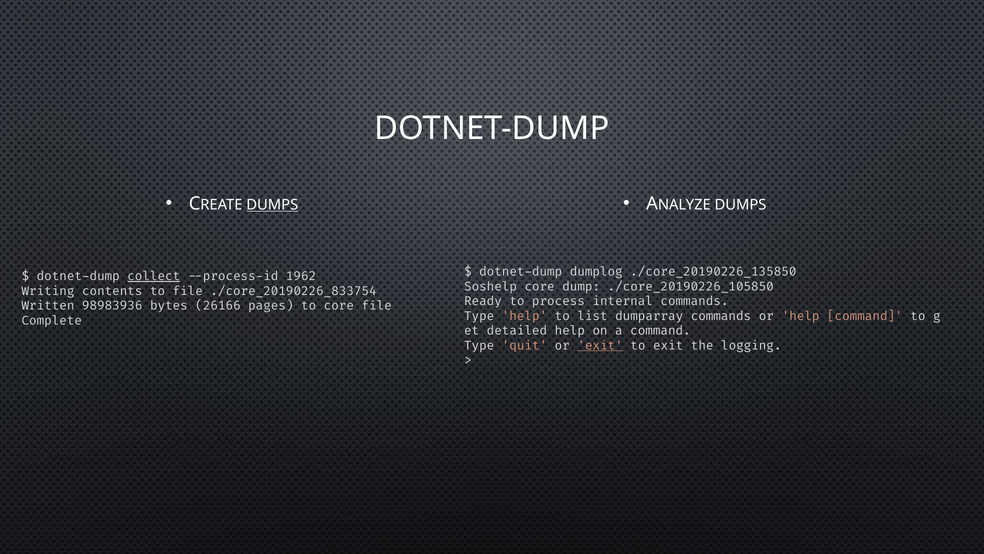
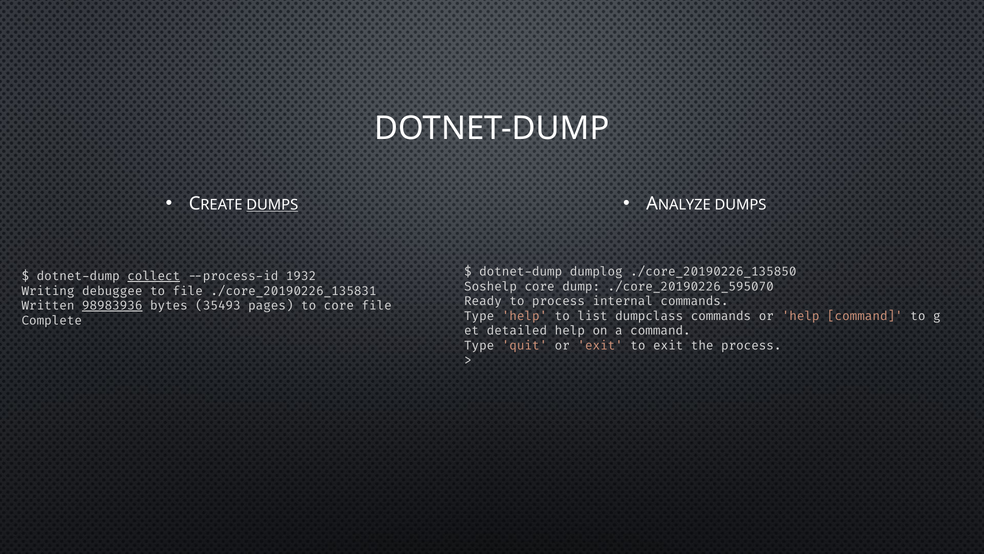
1962: 1962 -> 1932
./core_20190226_105850: ./core_20190226_105850 -> ./core_20190226_595070
contents: contents -> debuggee
./core_20190226_833754: ./core_20190226_833754 -> ./core_20190226_135831
98983936 underline: none -> present
26166: 26166 -> 35493
dumparray: dumparray -> dumpclass
exit at (600, 345) underline: present -> none
the logging: logging -> process
